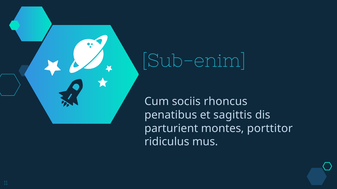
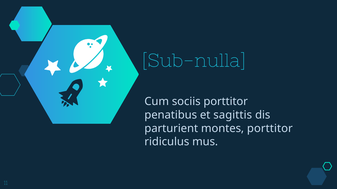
Sub-enim: Sub-enim -> Sub-nulla
sociis rhoncus: rhoncus -> porttitor
